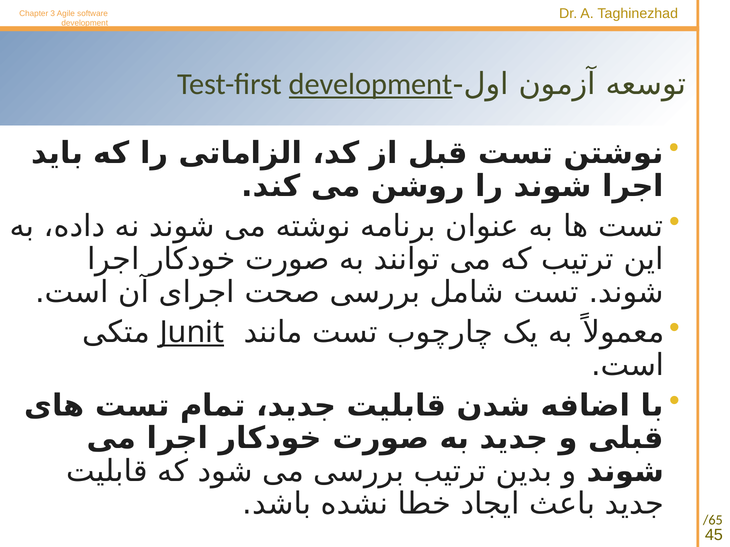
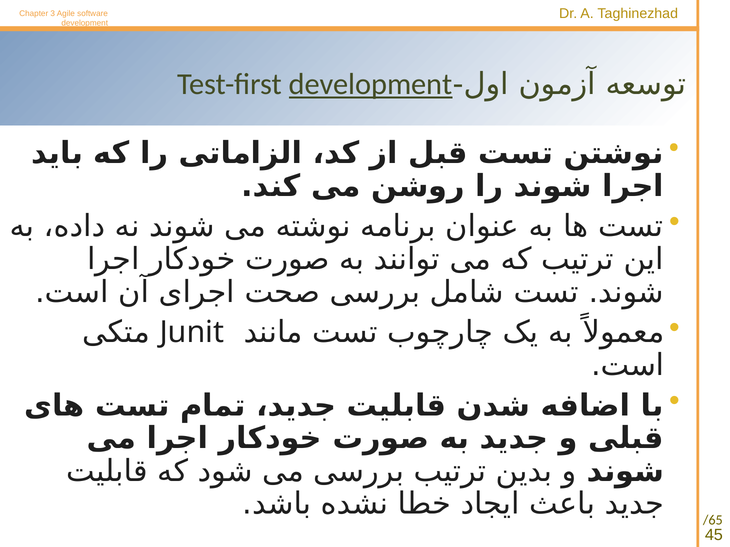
Junit underline: present -> none
